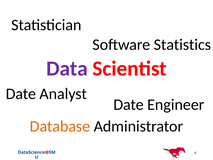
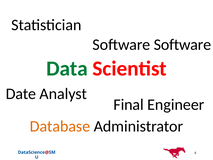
Software Statistics: Statistics -> Software
Data colour: purple -> green
Date at (129, 105): Date -> Final
